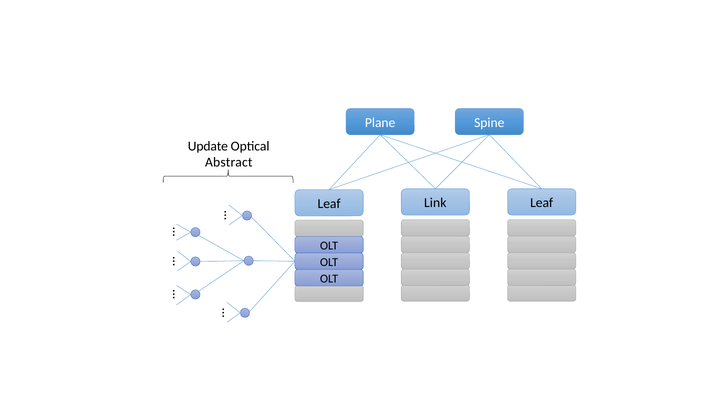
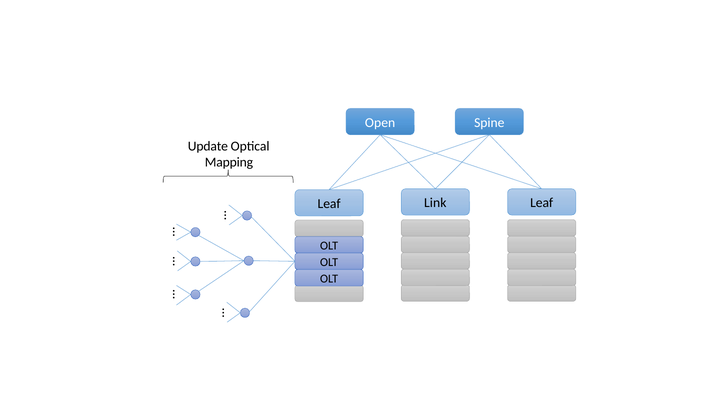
Plane: Plane -> Open
Abstract: Abstract -> Mapping
